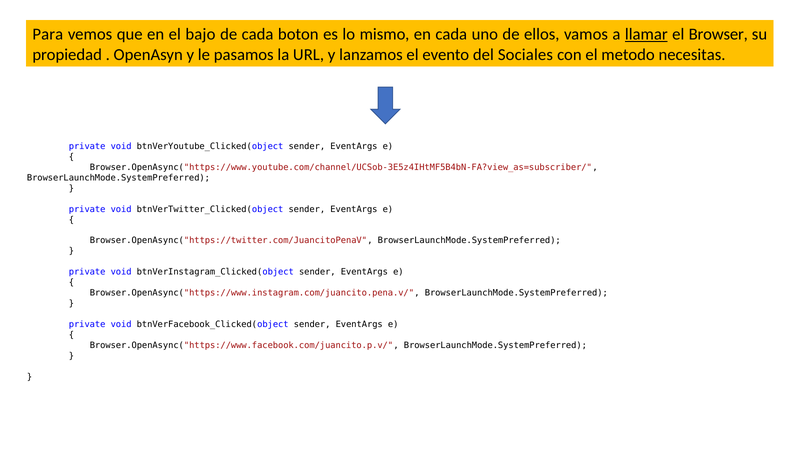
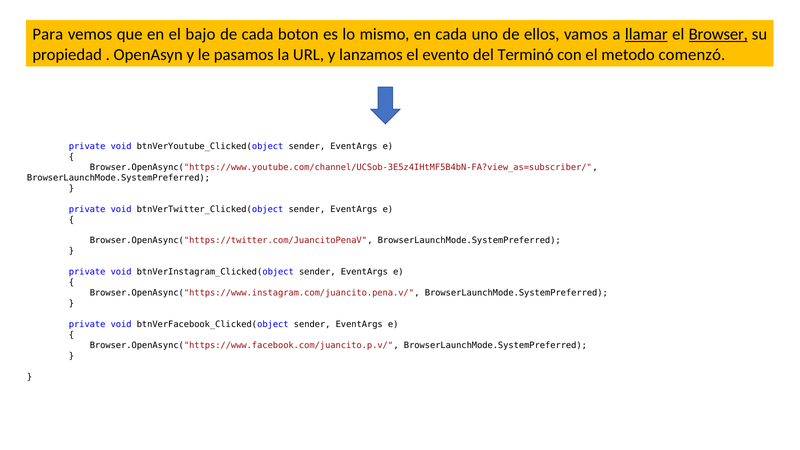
Browser underline: none -> present
Sociales: Sociales -> Terminó
necesitas: necesitas -> comenzó
